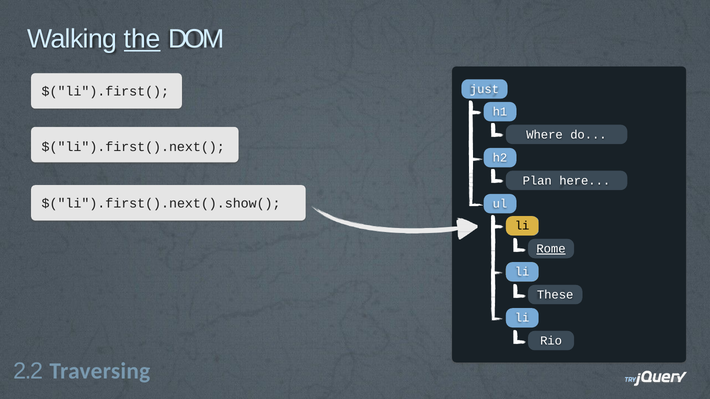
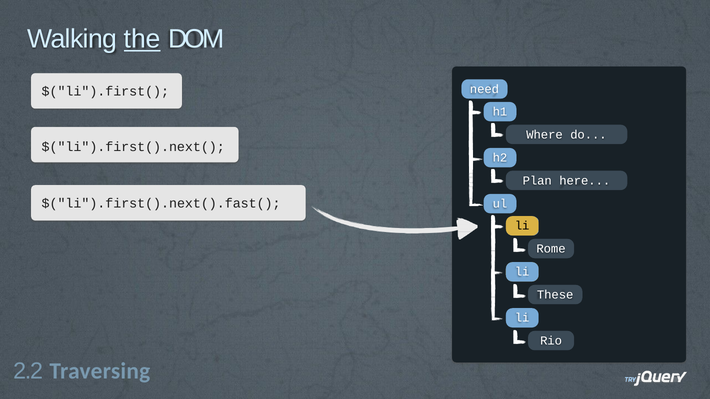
just: just -> need
$("li").first().next().show(: $("li").first().next().show( -> $("li").first().next().fast(
Rome underline: present -> none
